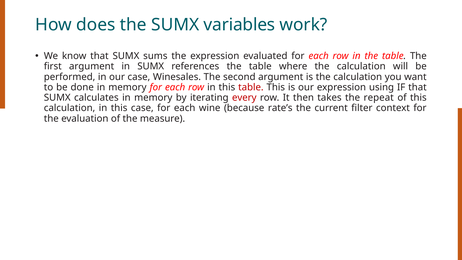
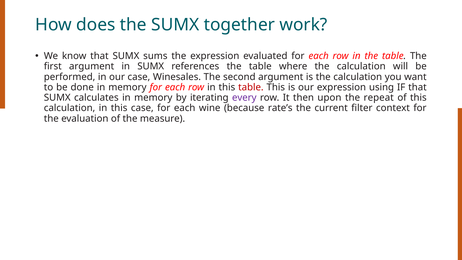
variables: variables -> together
every colour: red -> purple
takes: takes -> upon
